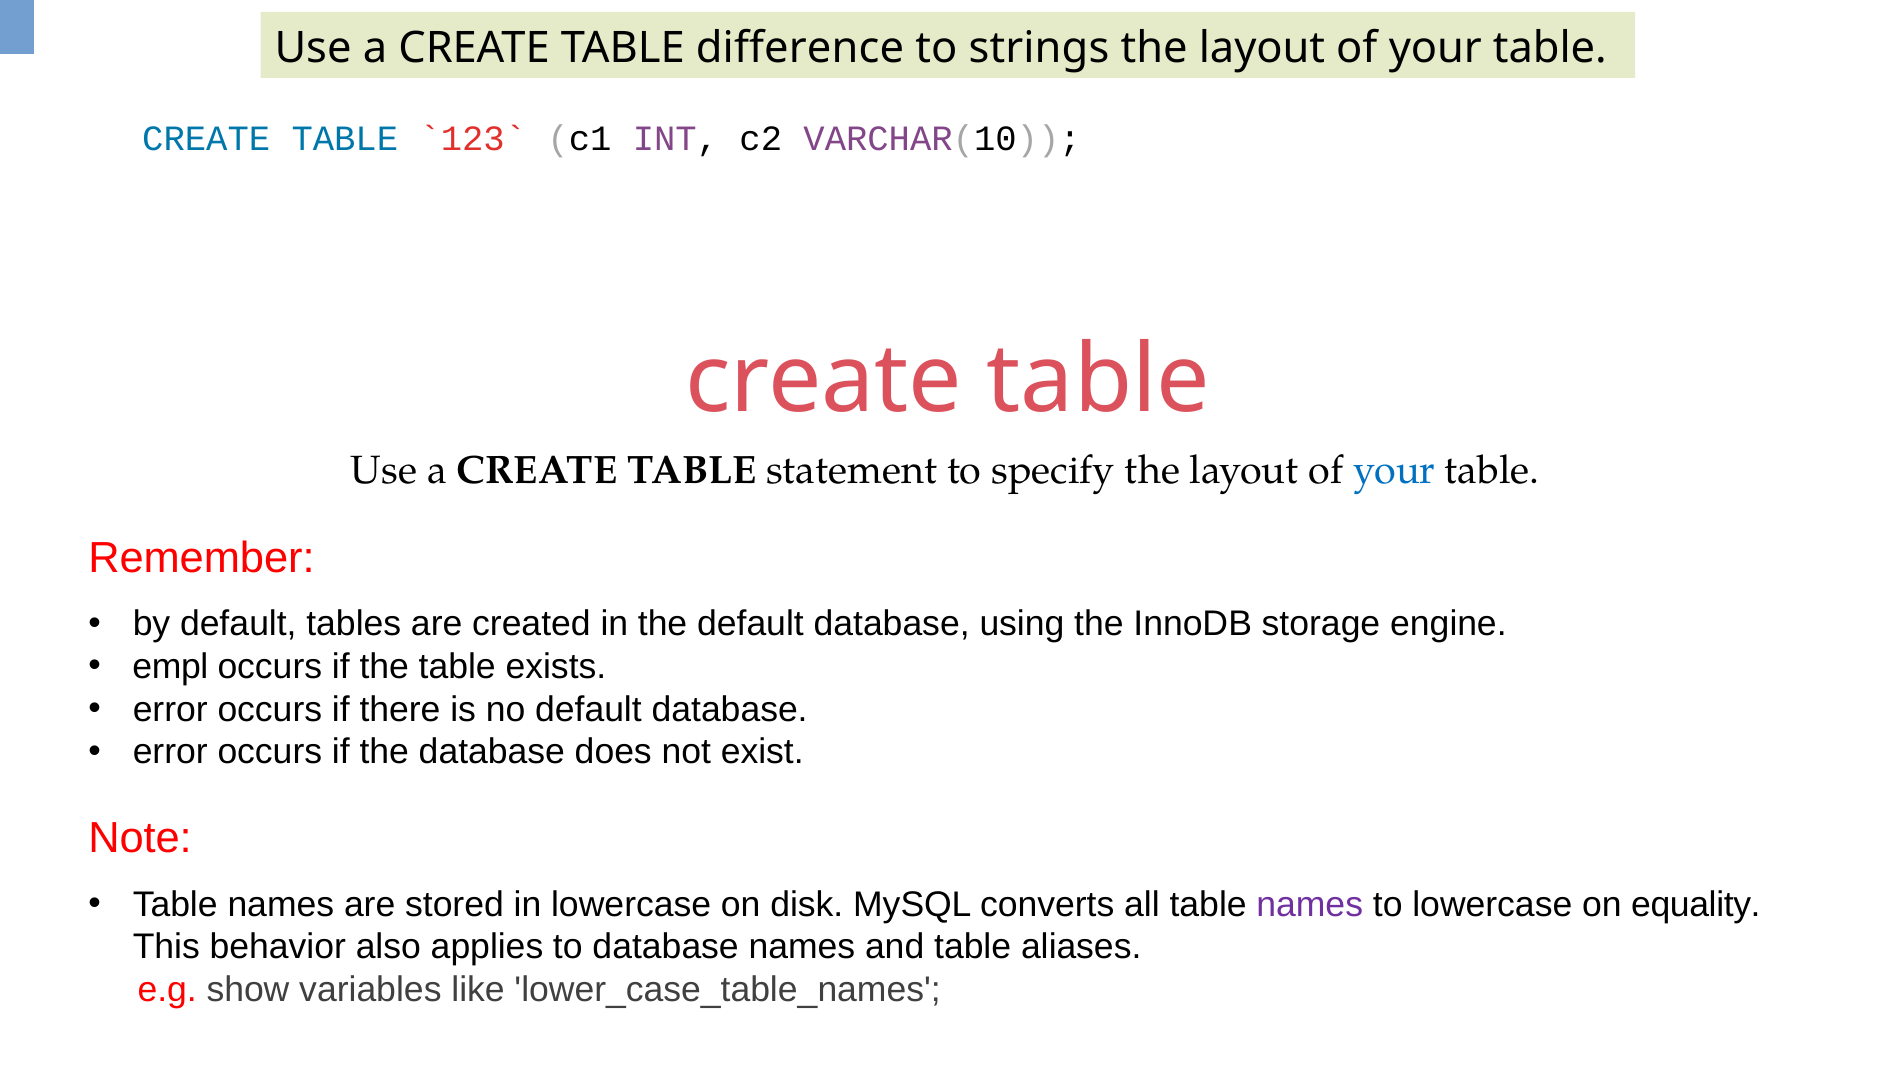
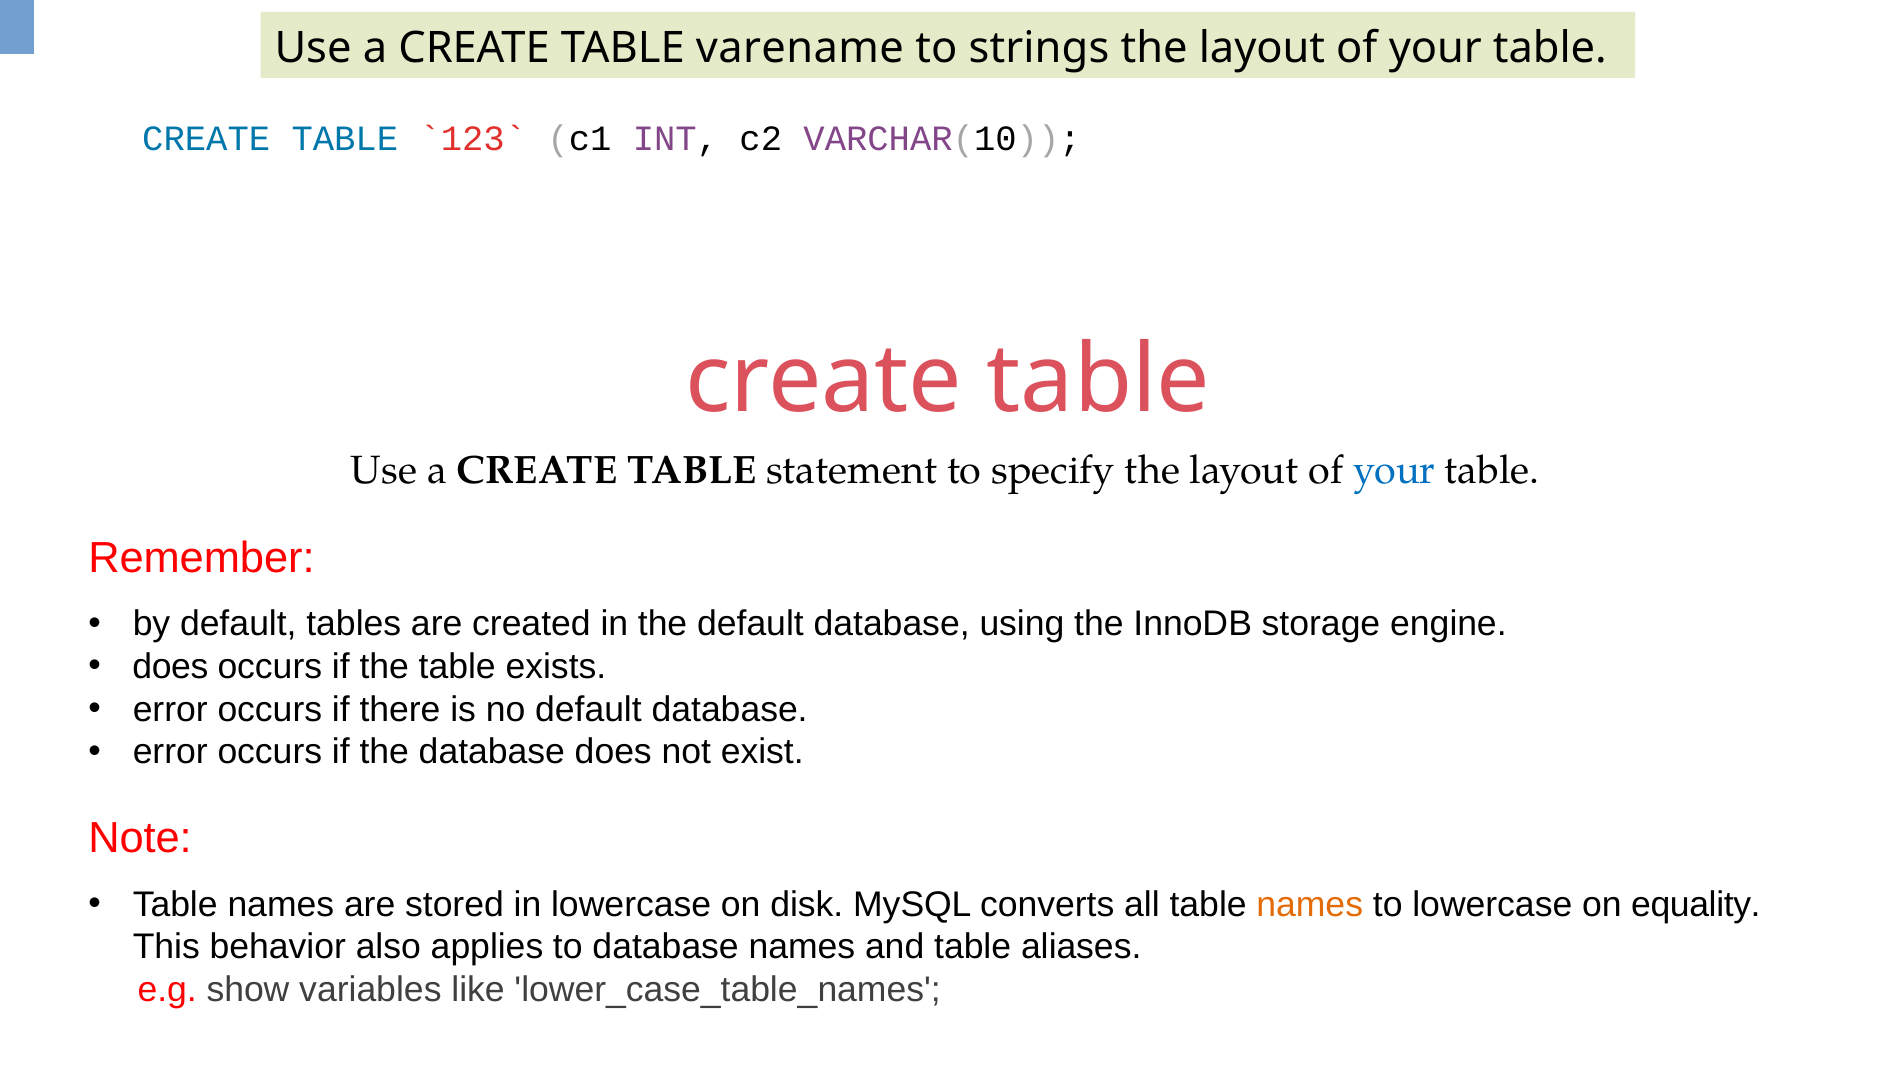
difference: difference -> varename
empl at (170, 667): empl -> does
names at (1310, 904) colour: purple -> orange
